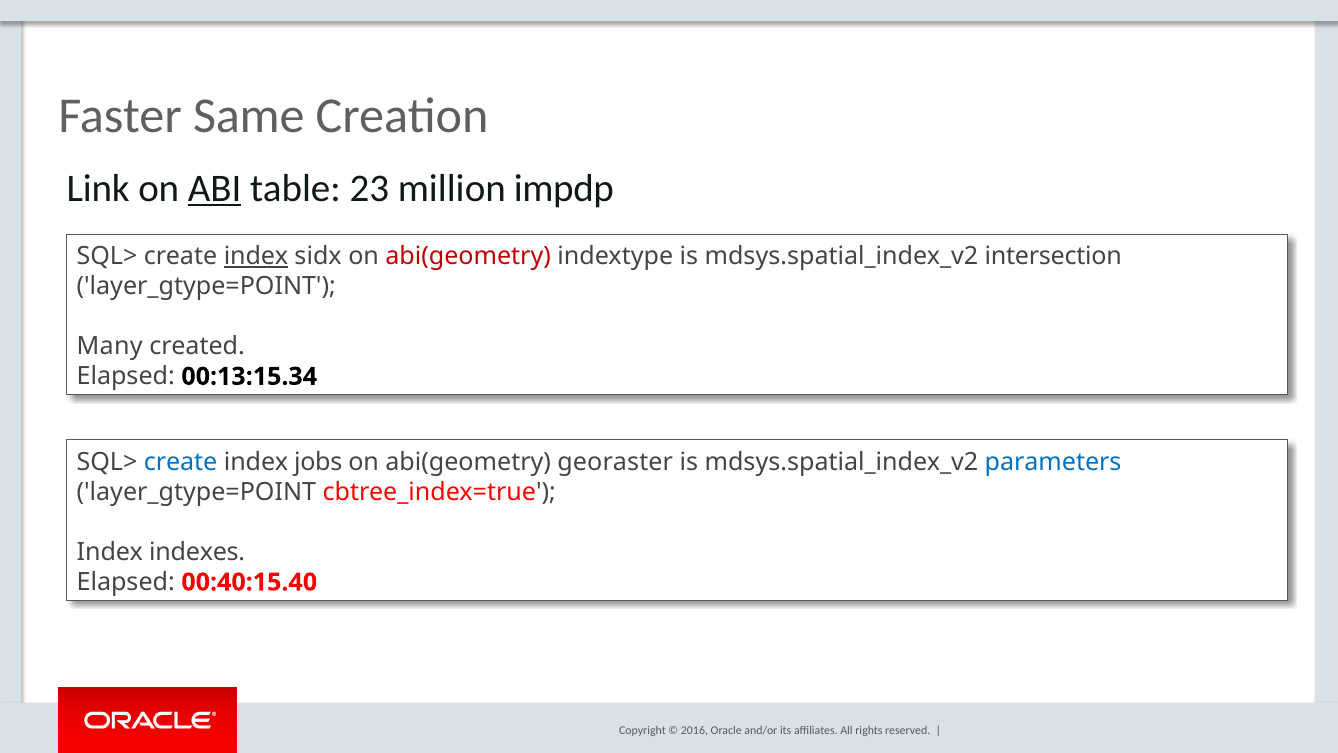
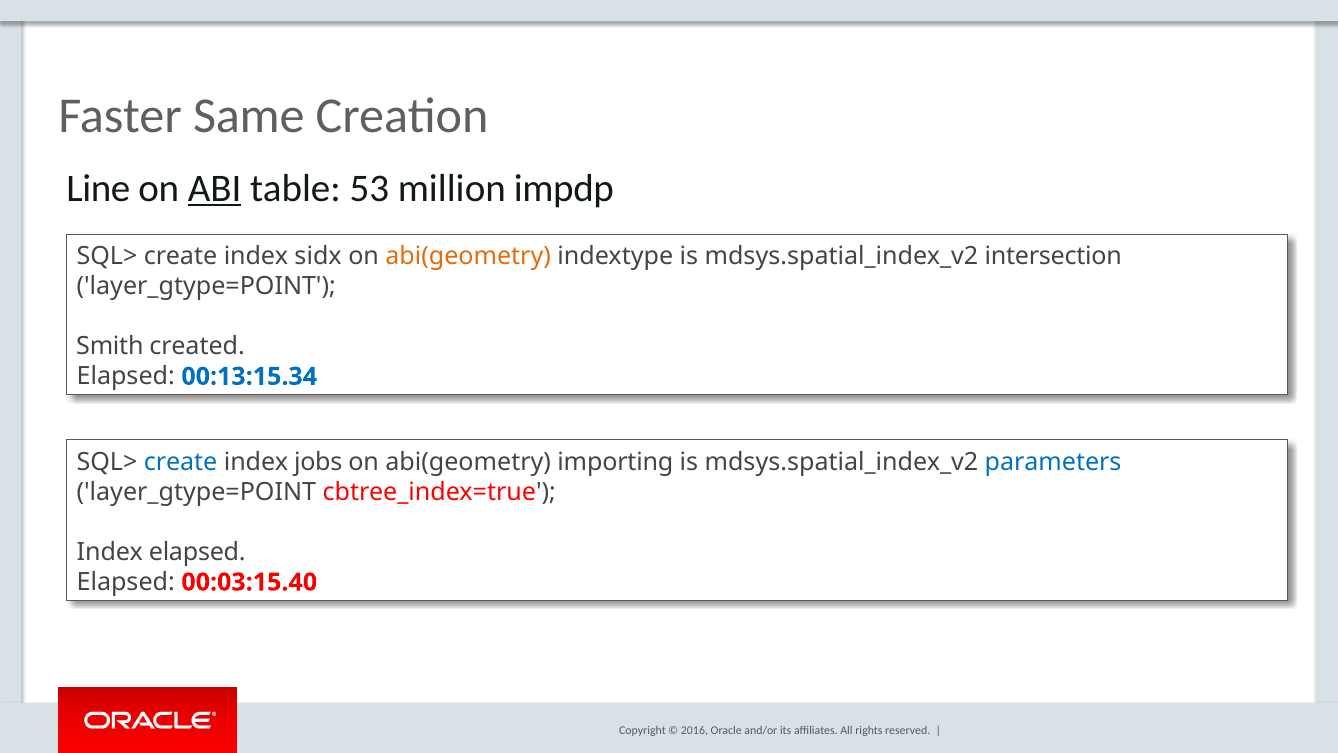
Link: Link -> Line
23: 23 -> 53
index at (256, 256) underline: present -> none
abi(geometry at (468, 256) colour: red -> orange
Many: Many -> Smith
00:13:15.34 colour: black -> blue
georaster: georaster -> importing
Index indexes: indexes -> elapsed
00:40:15.40: 00:40:15.40 -> 00:03:15.40
